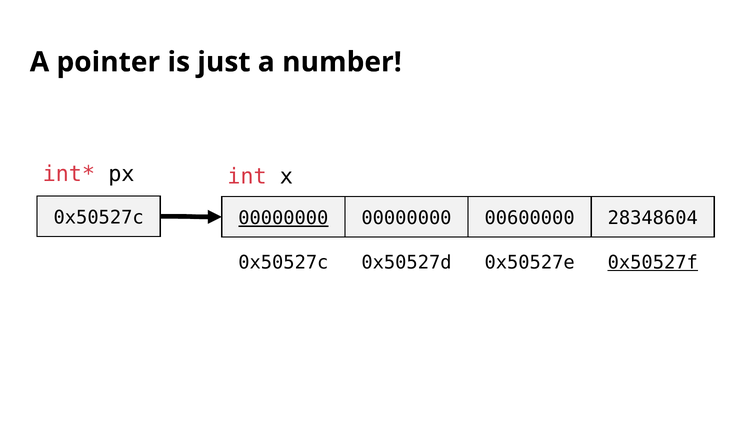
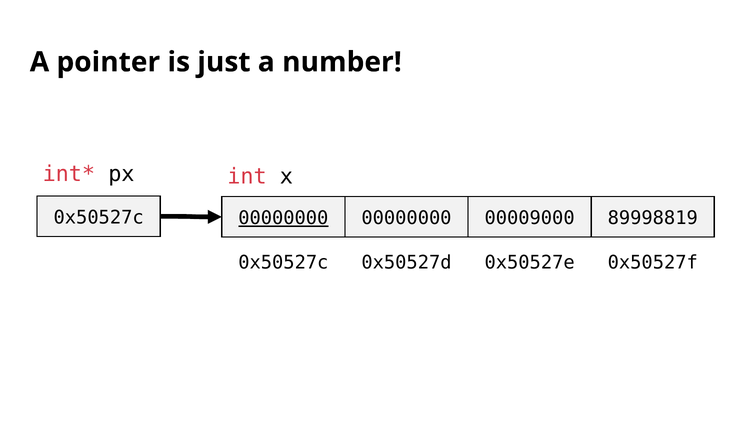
00600000: 00600000 -> 00009000
28348604: 28348604 -> 89998819
0x50527f underline: present -> none
